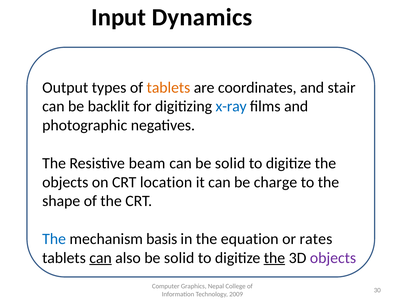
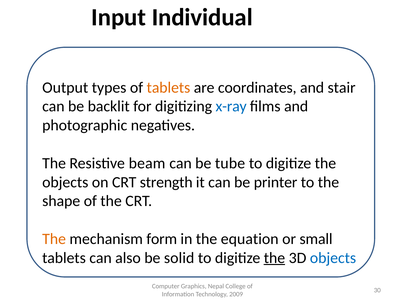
Dynamics: Dynamics -> Individual
can be solid: solid -> tube
location: location -> strength
charge: charge -> printer
The at (54, 239) colour: blue -> orange
basis: basis -> form
rates: rates -> small
can at (101, 258) underline: present -> none
objects at (333, 258) colour: purple -> blue
